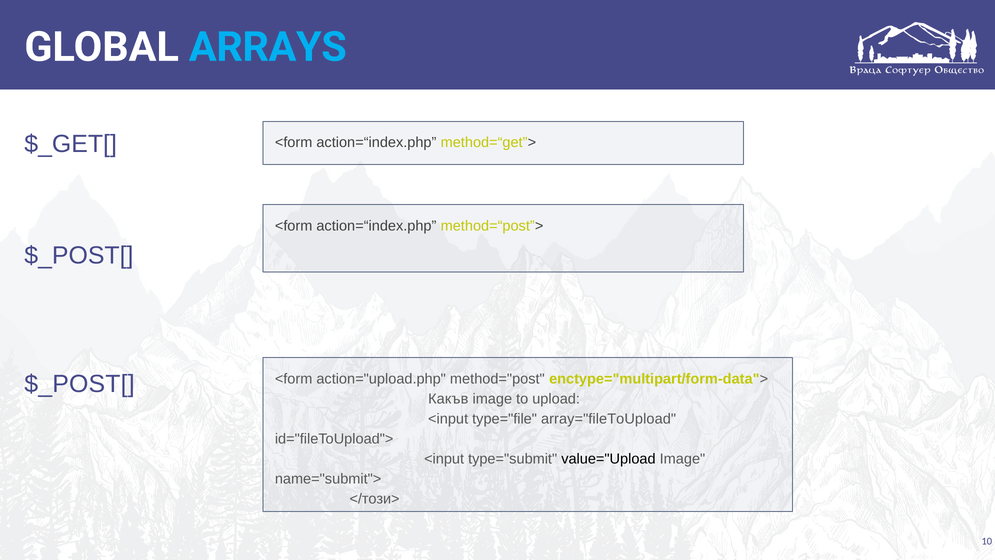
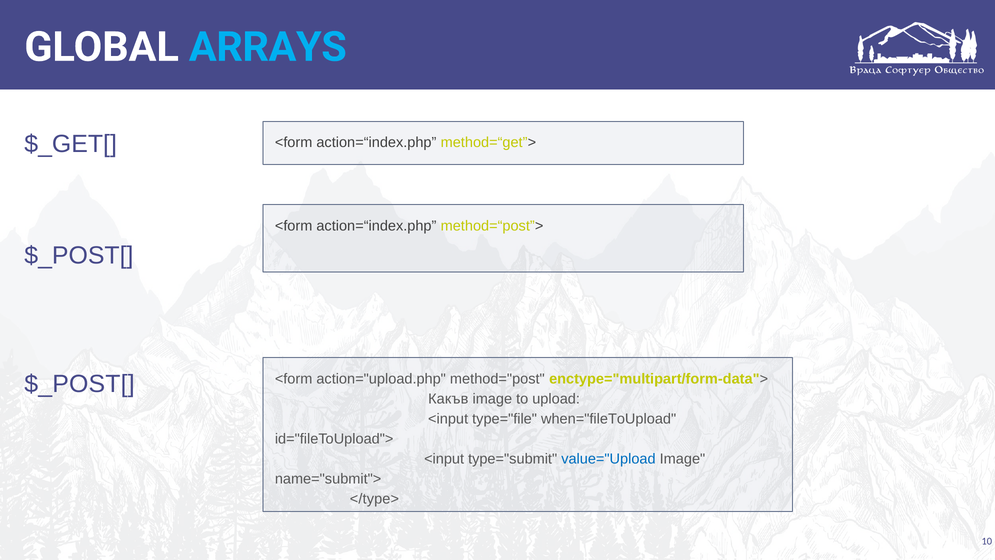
array="fileToUpload: array="fileToUpload -> when="fileToUpload
value="Upload colour: black -> blue
</този>: </този> -> </type>
